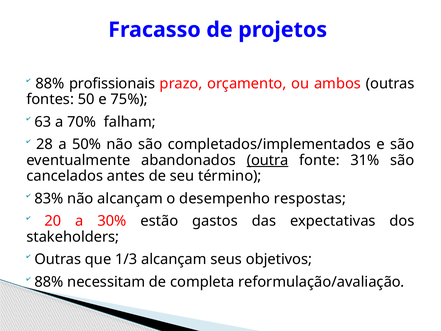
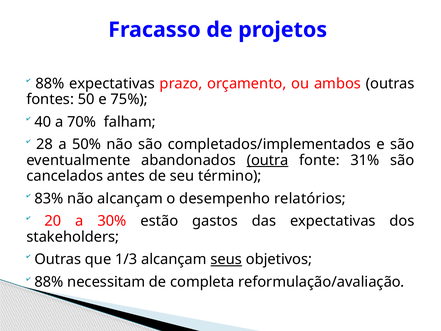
88% profissionais: profissionais -> expectativas
63: 63 -> 40
respostas: respostas -> relatórios
seus underline: none -> present
